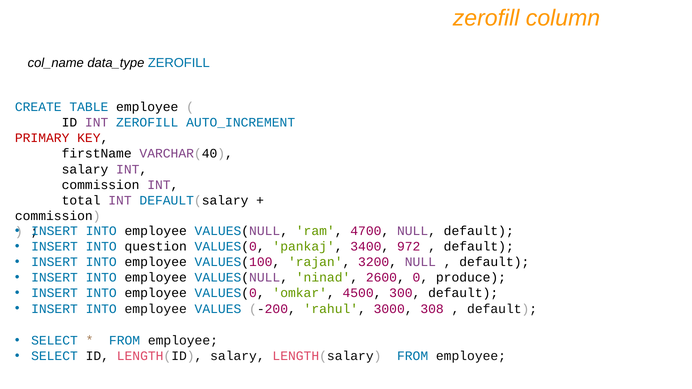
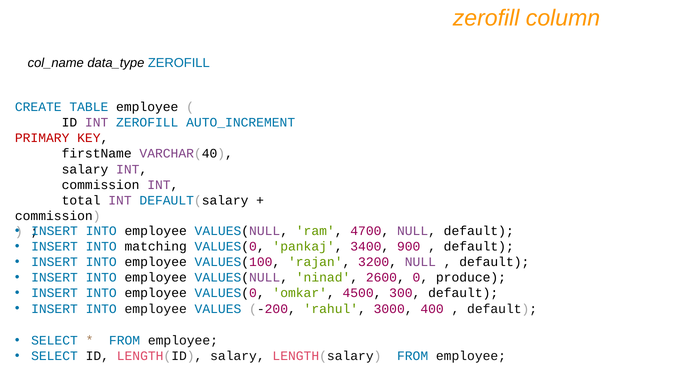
question: question -> matching
972: 972 -> 900
308: 308 -> 400
